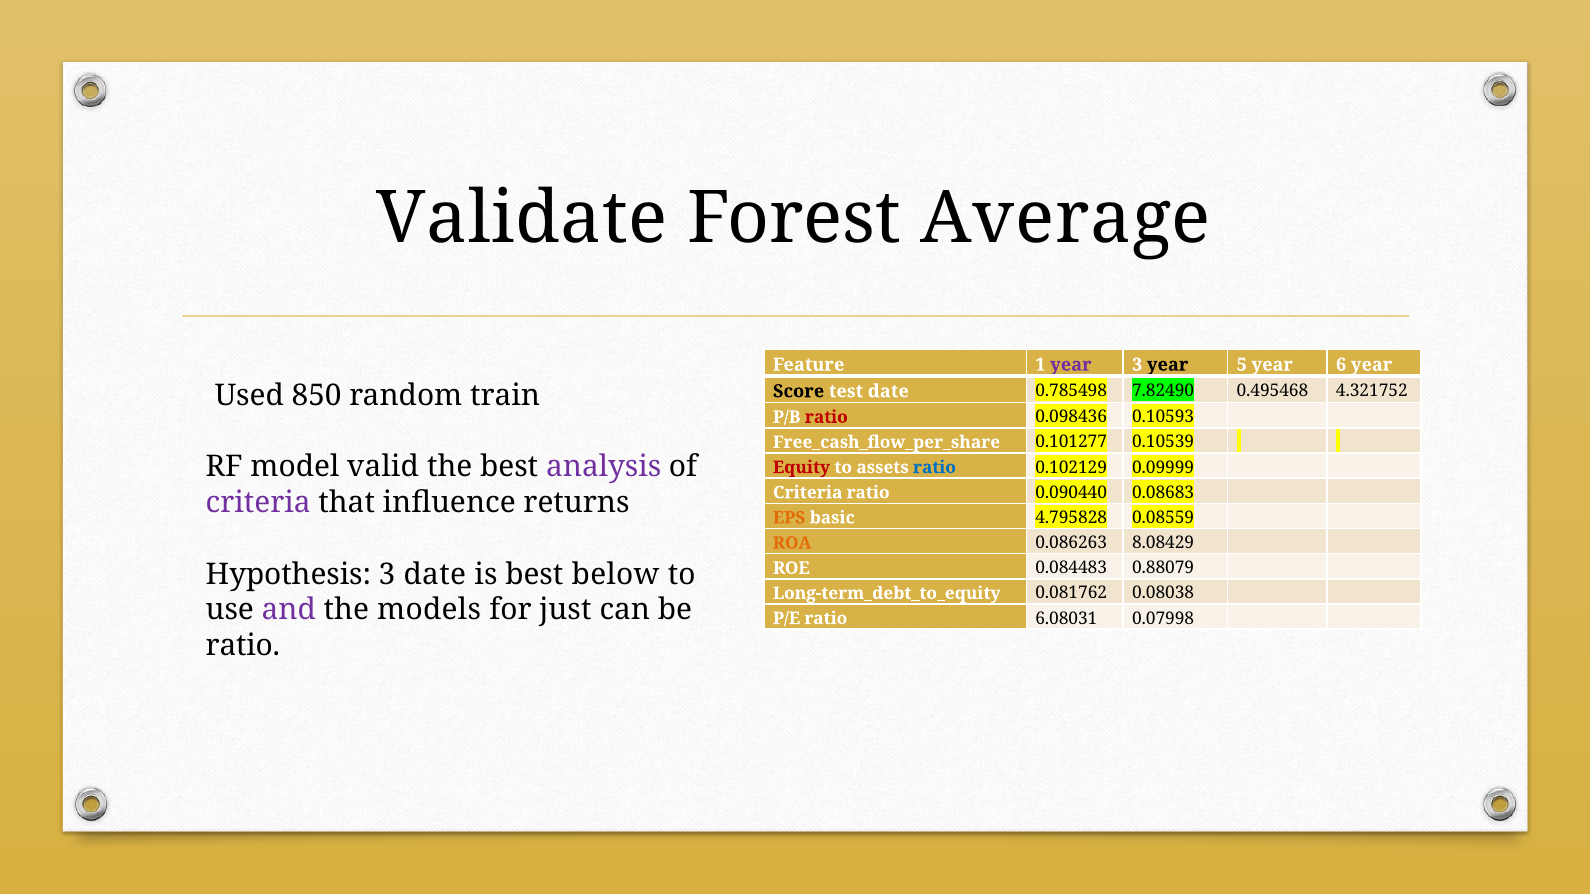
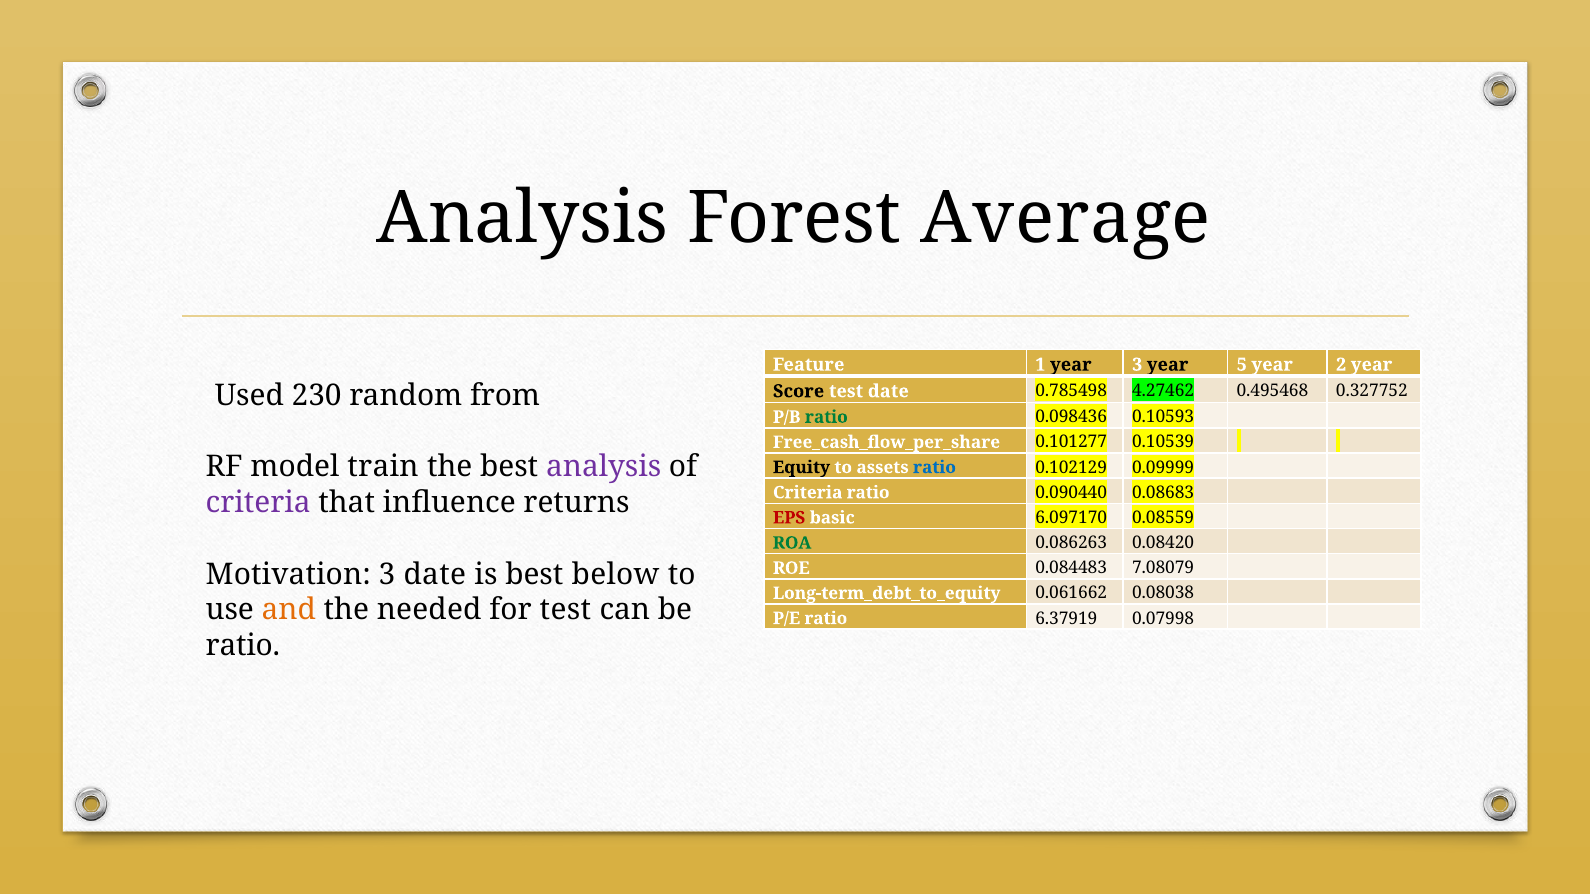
Validate at (522, 218): Validate -> Analysis
year at (1071, 365) colour: purple -> black
6: 6 -> 2
7.82490: 7.82490 -> 4.27462
4.321752: 4.321752 -> 0.327752
850: 850 -> 230
train: train -> from
ratio at (826, 417) colour: red -> green
valid: valid -> train
Equity colour: red -> black
EPS colour: orange -> red
4.795828: 4.795828 -> 6.097170
ROA colour: orange -> green
8.08429: 8.08429 -> 0.08420
0.88079: 0.88079 -> 7.08079
Hypothesis: Hypothesis -> Motivation
0.081762: 0.081762 -> 0.061662
and colour: purple -> orange
models: models -> needed
for just: just -> test
6.08031: 6.08031 -> 6.37919
